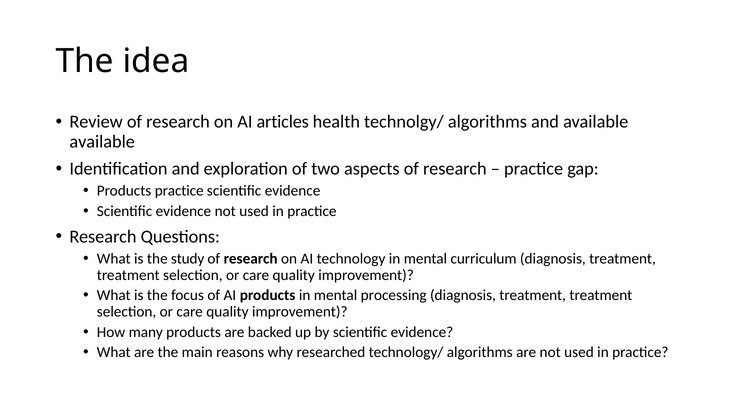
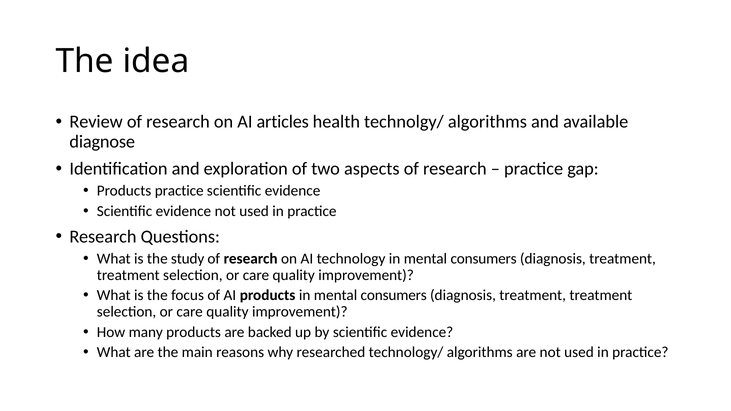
available at (102, 142): available -> diagnose
technology in mental curriculum: curriculum -> consumers
products in mental processing: processing -> consumers
